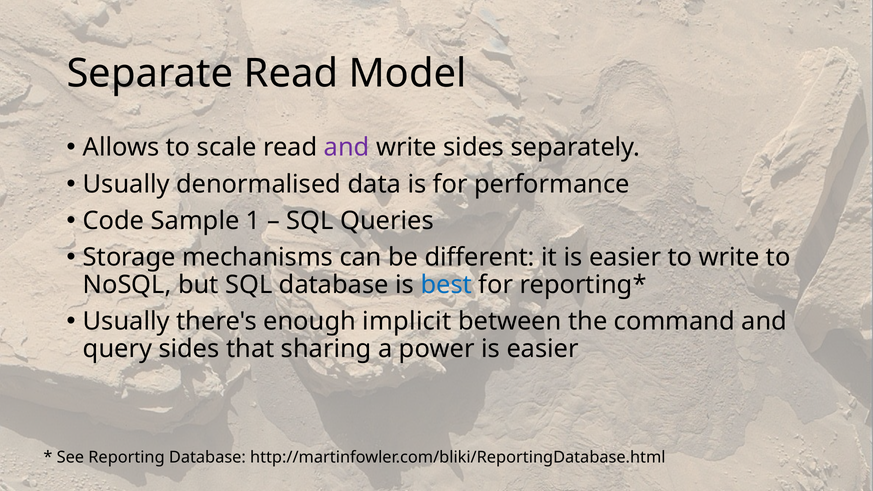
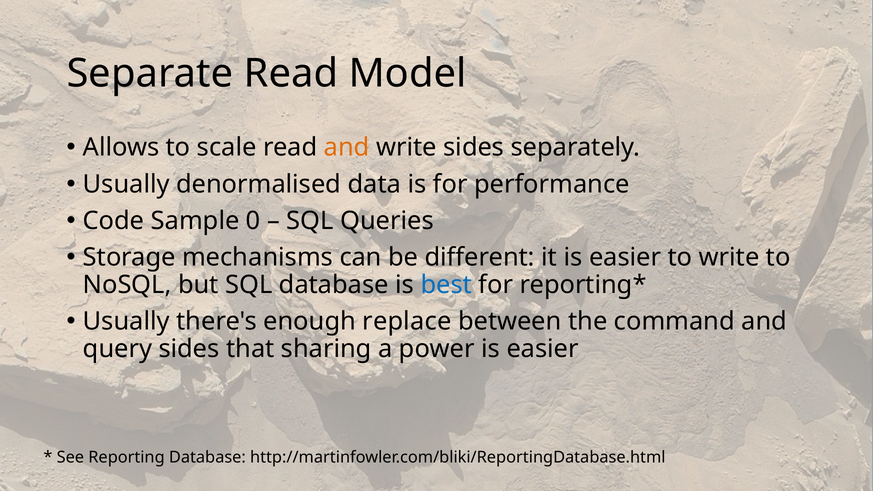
and at (347, 148) colour: purple -> orange
1: 1 -> 0
implicit: implicit -> replace
